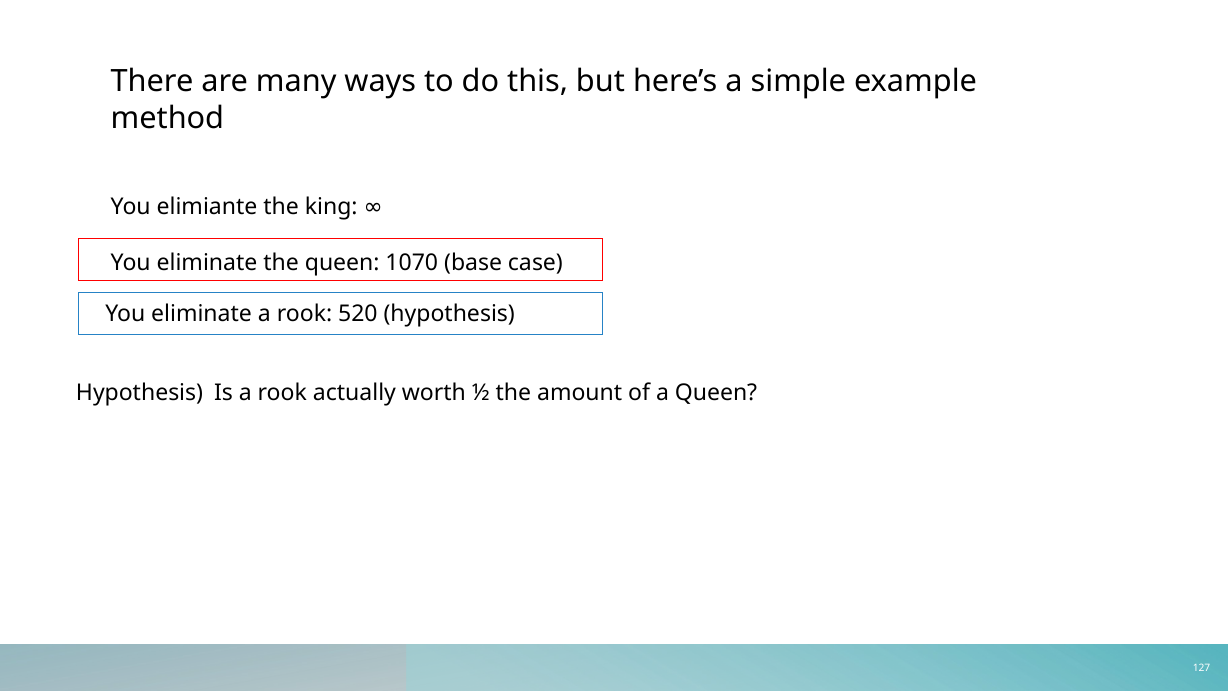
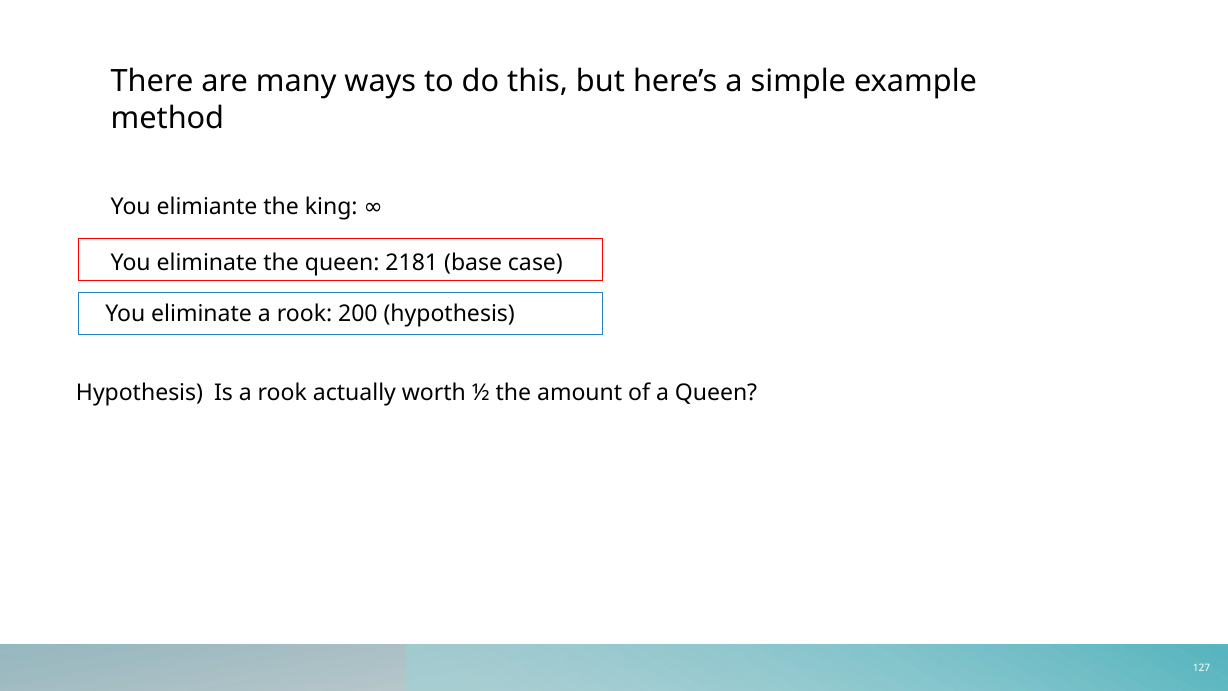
1070: 1070 -> 2181
520: 520 -> 200
